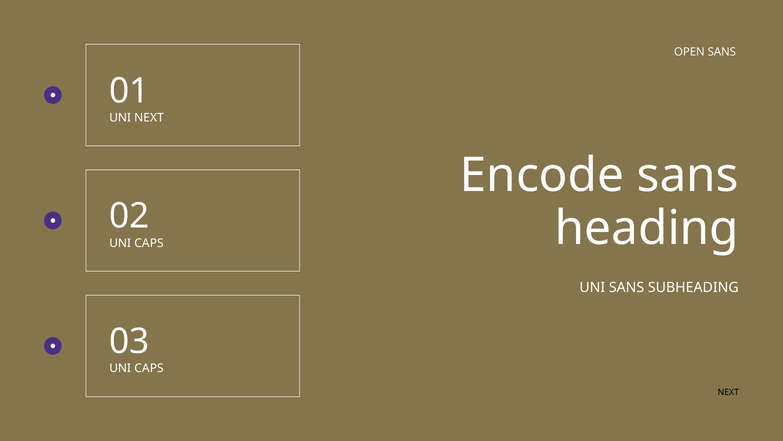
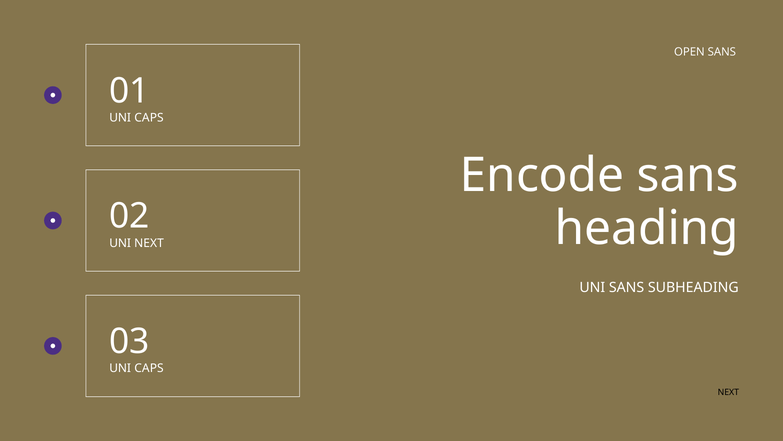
NEXT at (149, 118): NEXT -> CAPS
CAPS at (149, 243): CAPS -> NEXT
